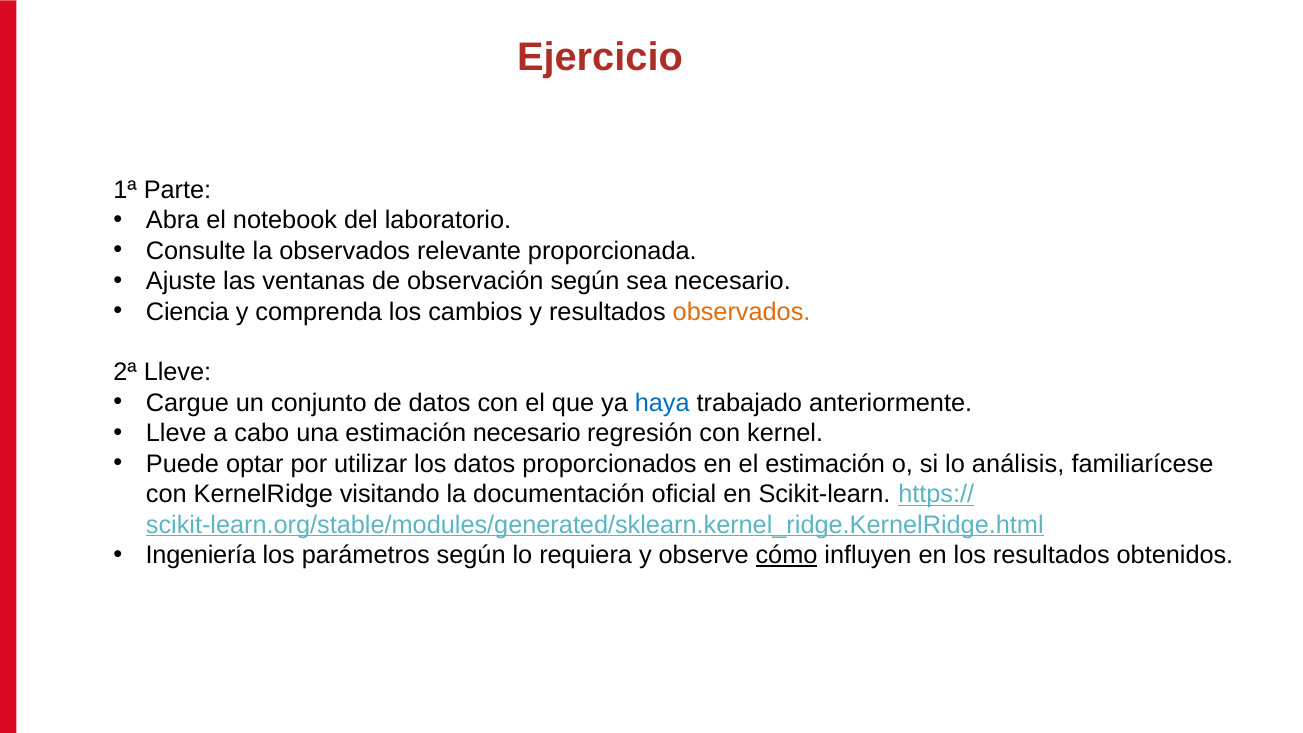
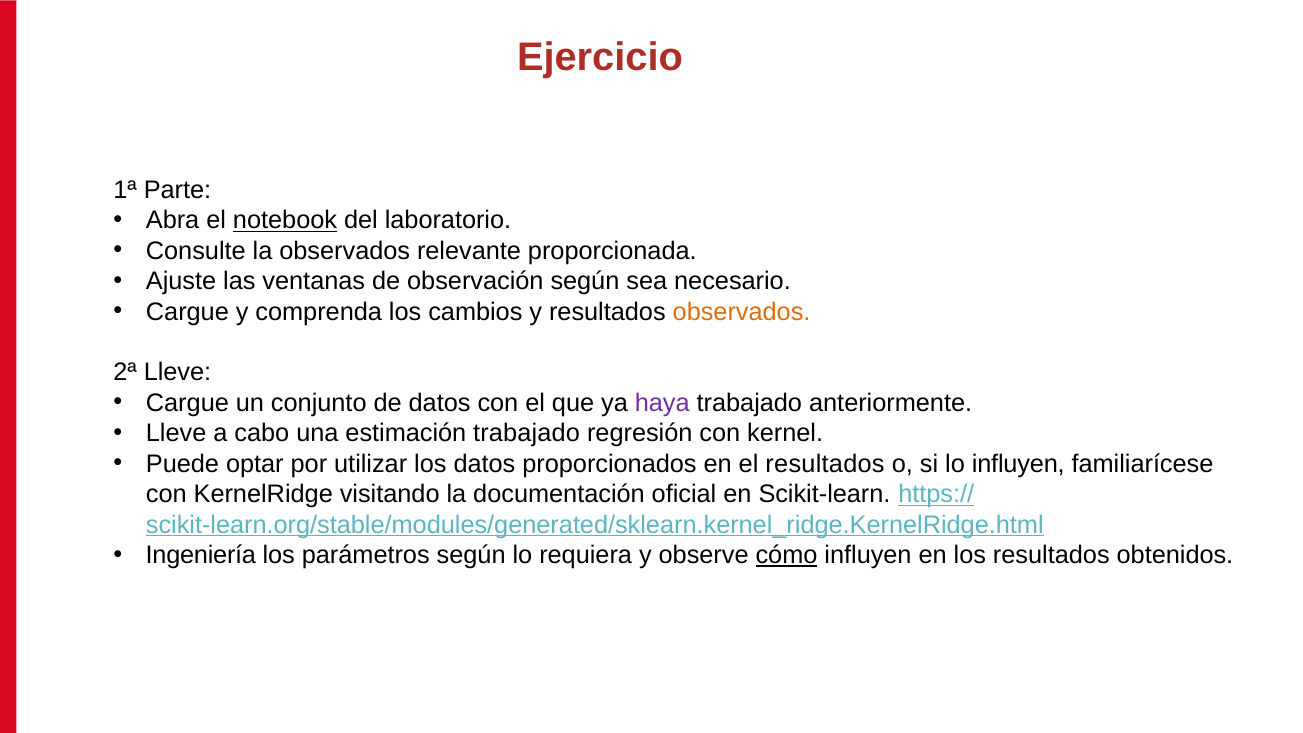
notebook underline: none -> present
Ciencia at (188, 312): Ciencia -> Cargue
haya colour: blue -> purple
estimación necesario: necesario -> trabajado
el estimación: estimación -> resultados
lo análisis: análisis -> influyen
